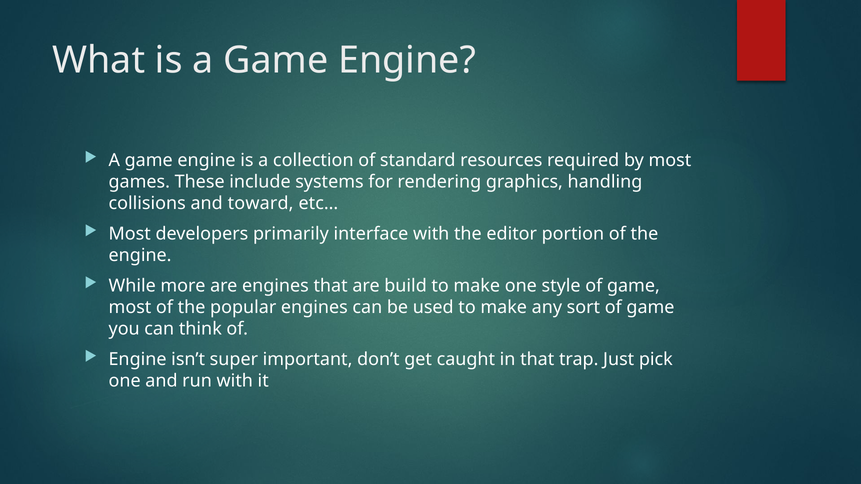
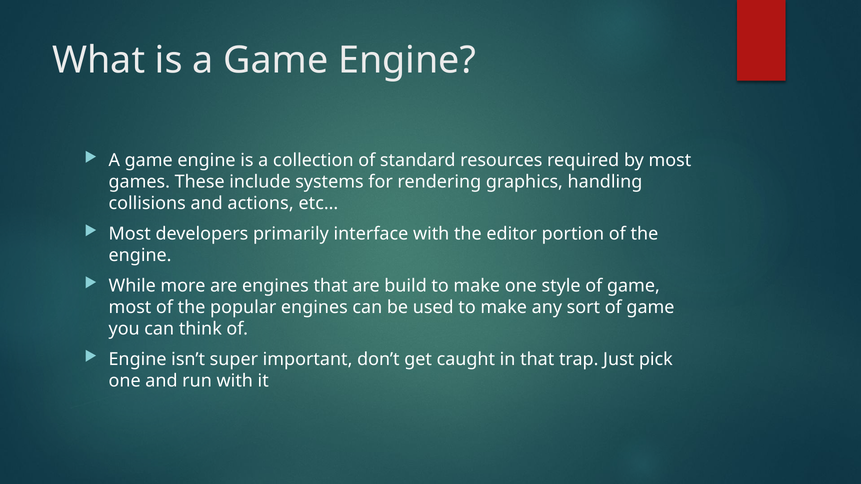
toward: toward -> actions
